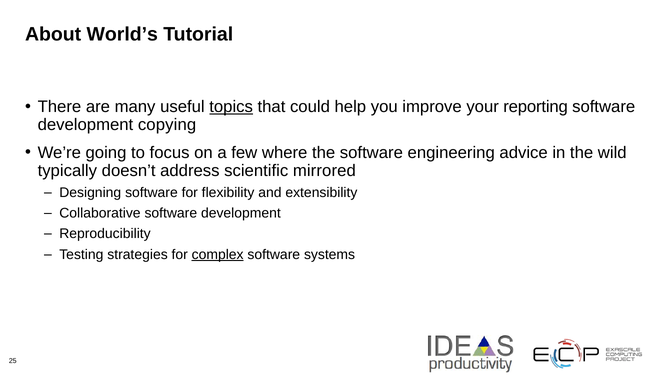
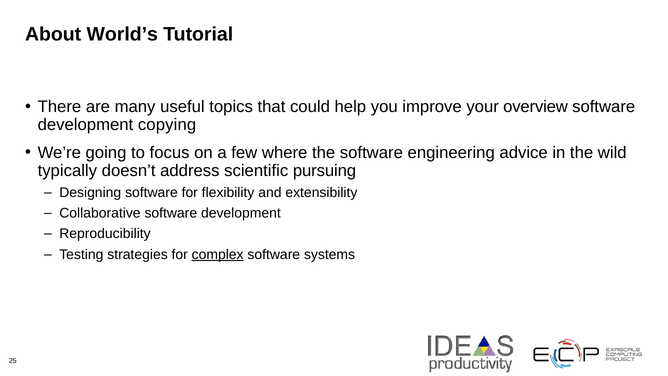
topics underline: present -> none
reporting: reporting -> overview
mirrored: mirrored -> pursuing
